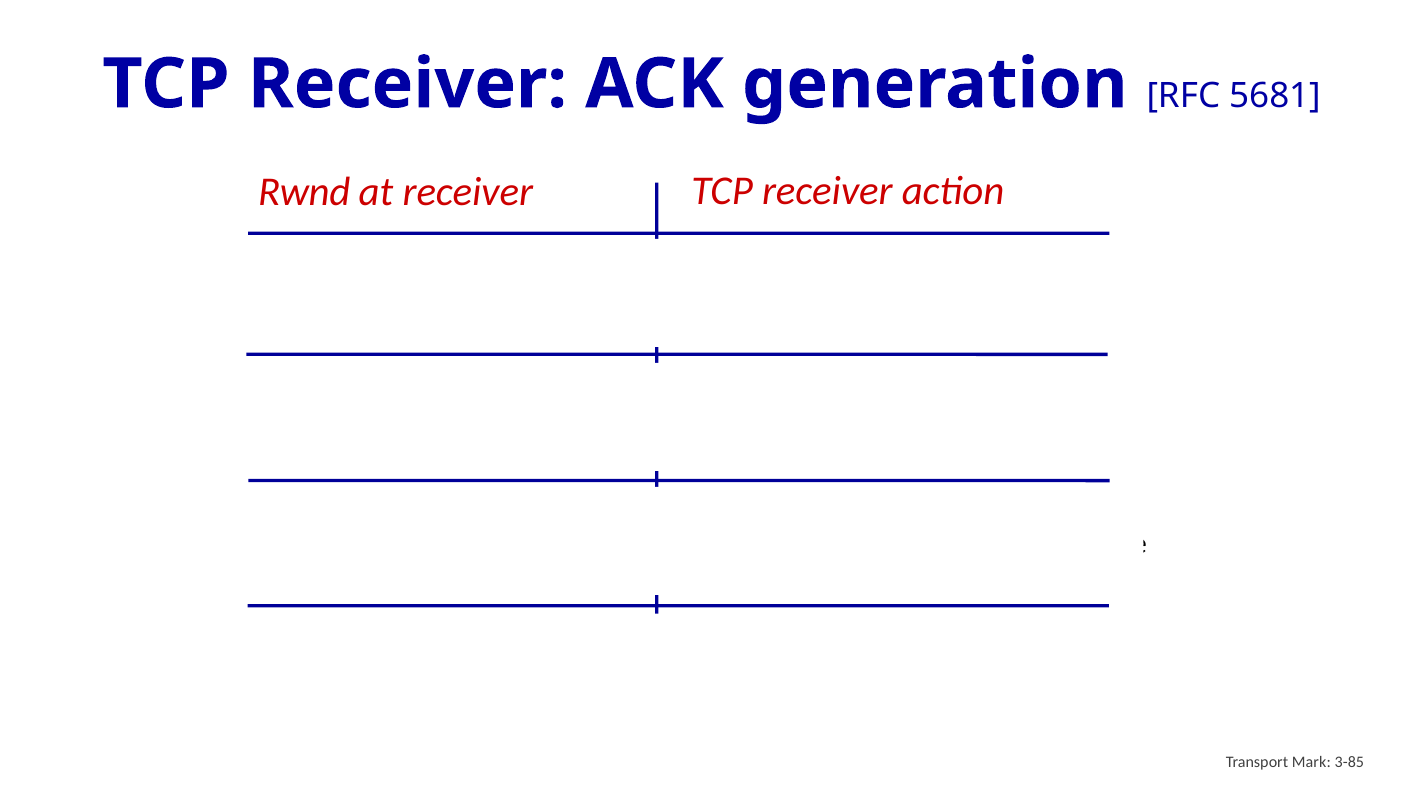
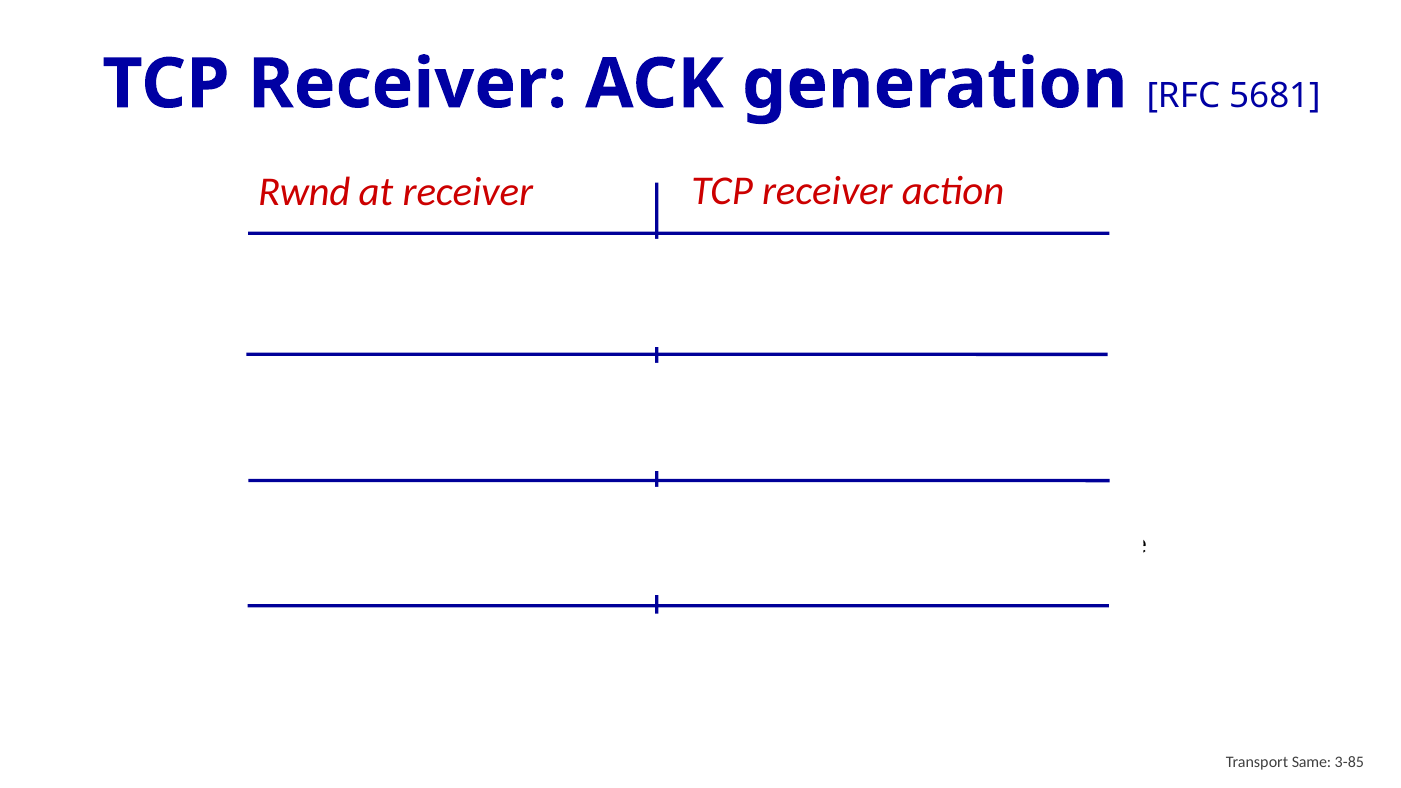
Mark: Mark -> Same
